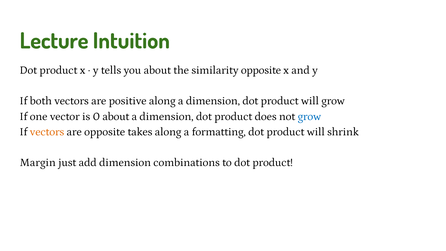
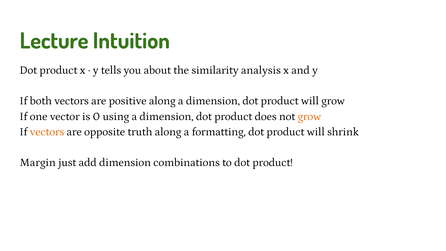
similarity opposite: opposite -> analysis
0 about: about -> using
grow at (309, 116) colour: blue -> orange
takes: takes -> truth
